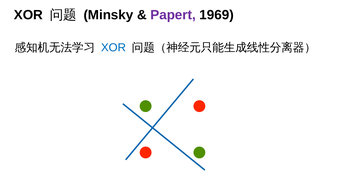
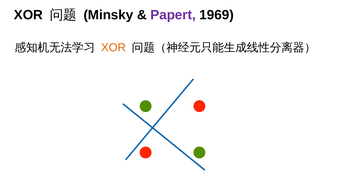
XOR at (113, 47) colour: blue -> orange
